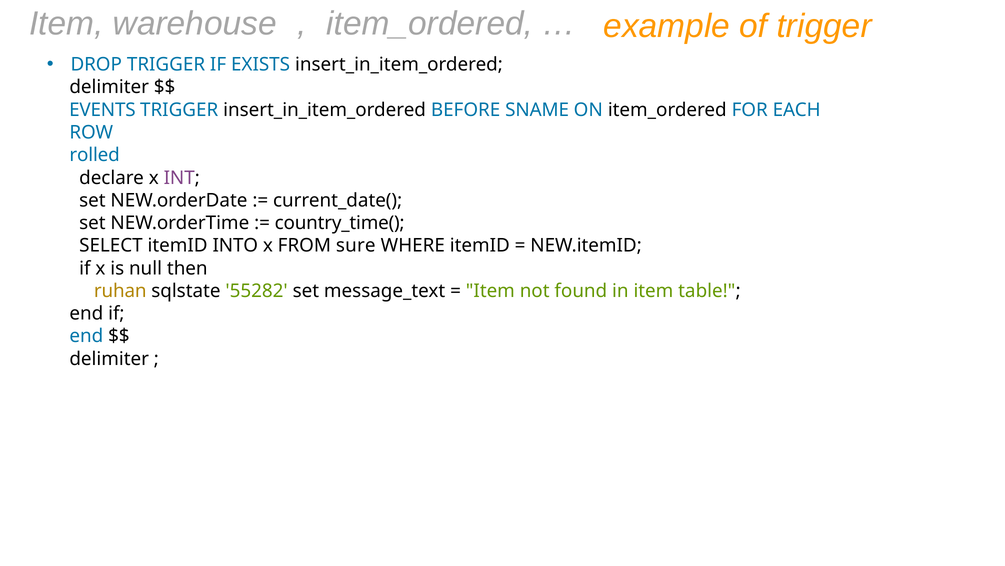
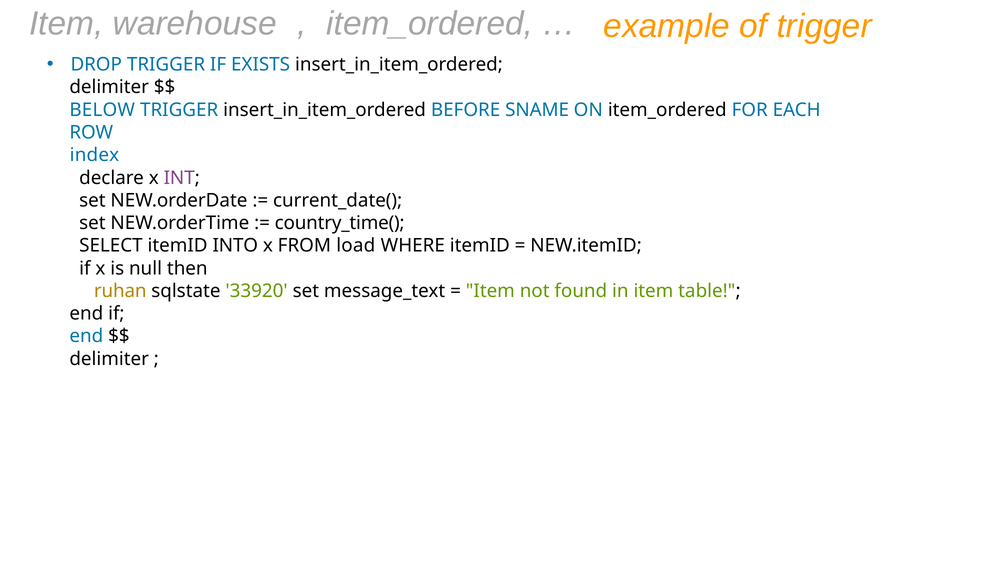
EVENTS: EVENTS -> BELOW
rolled: rolled -> index
sure: sure -> load
55282: 55282 -> 33920
